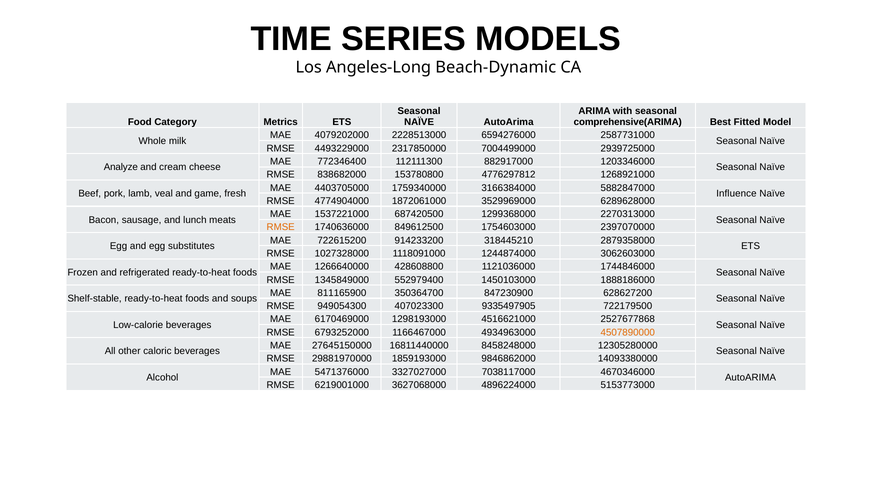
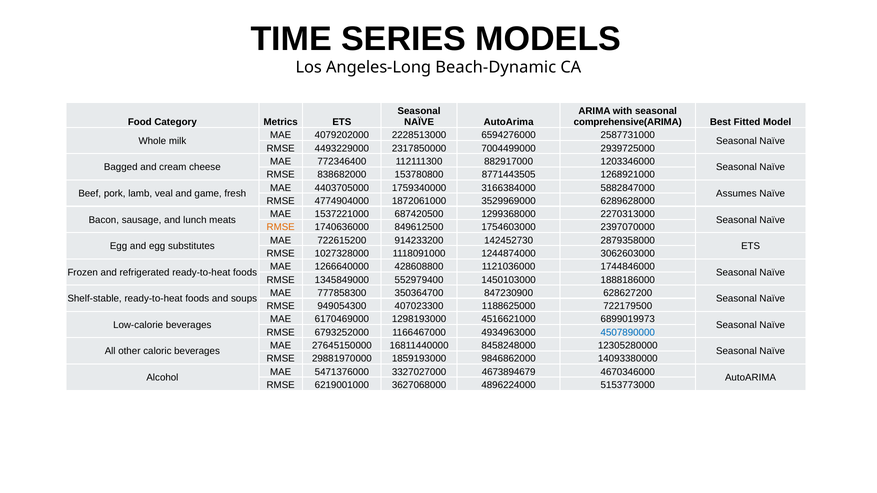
Analyze: Analyze -> Bagged
4776297812: 4776297812 -> 8771443505
Influence: Influence -> Assumes
318445210: 318445210 -> 142452730
811165900: 811165900 -> 777858300
9335497905: 9335497905 -> 1188625000
2527677868: 2527677868 -> 6899019973
4507890000 colour: orange -> blue
7038117000: 7038117000 -> 4673894679
